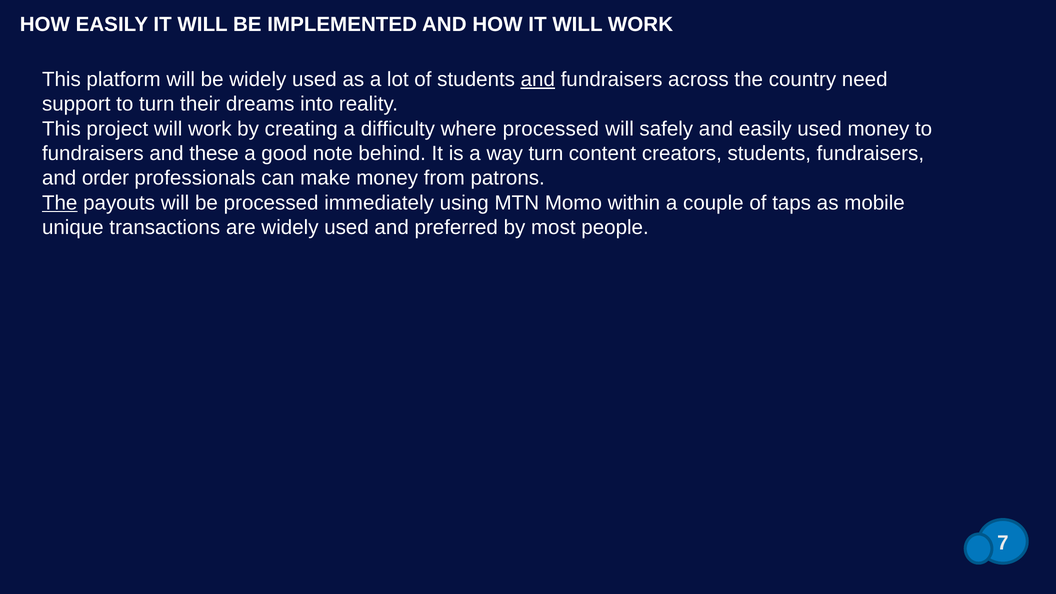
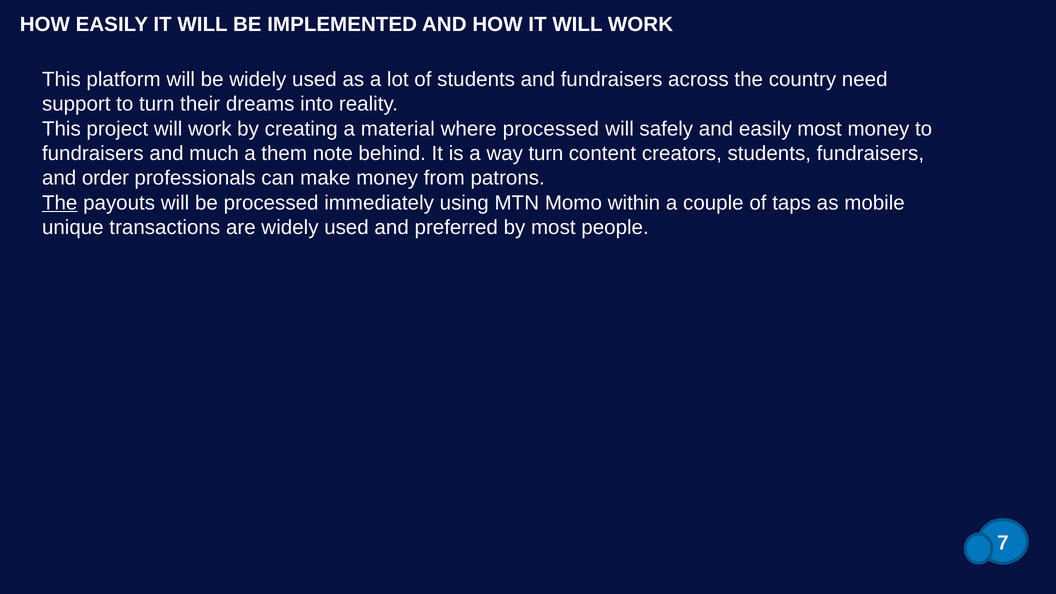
and at (538, 79) underline: present -> none
difficulty: difficulty -> material
easily used: used -> most
these: these -> much
good: good -> them
